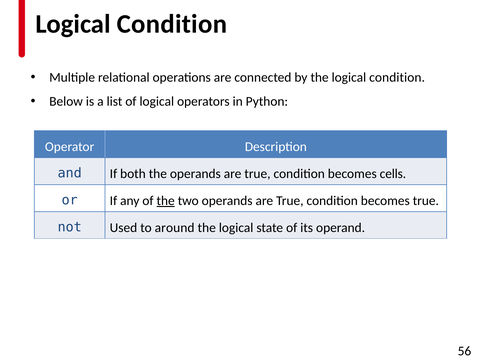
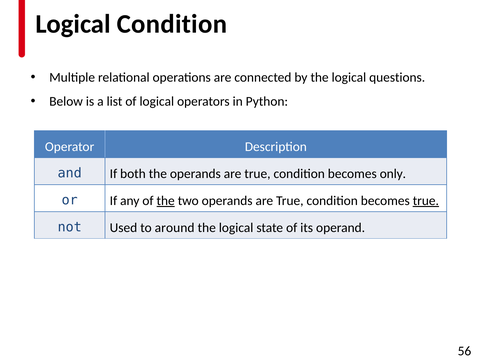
the logical condition: condition -> questions
cells: cells -> only
true at (426, 201) underline: none -> present
